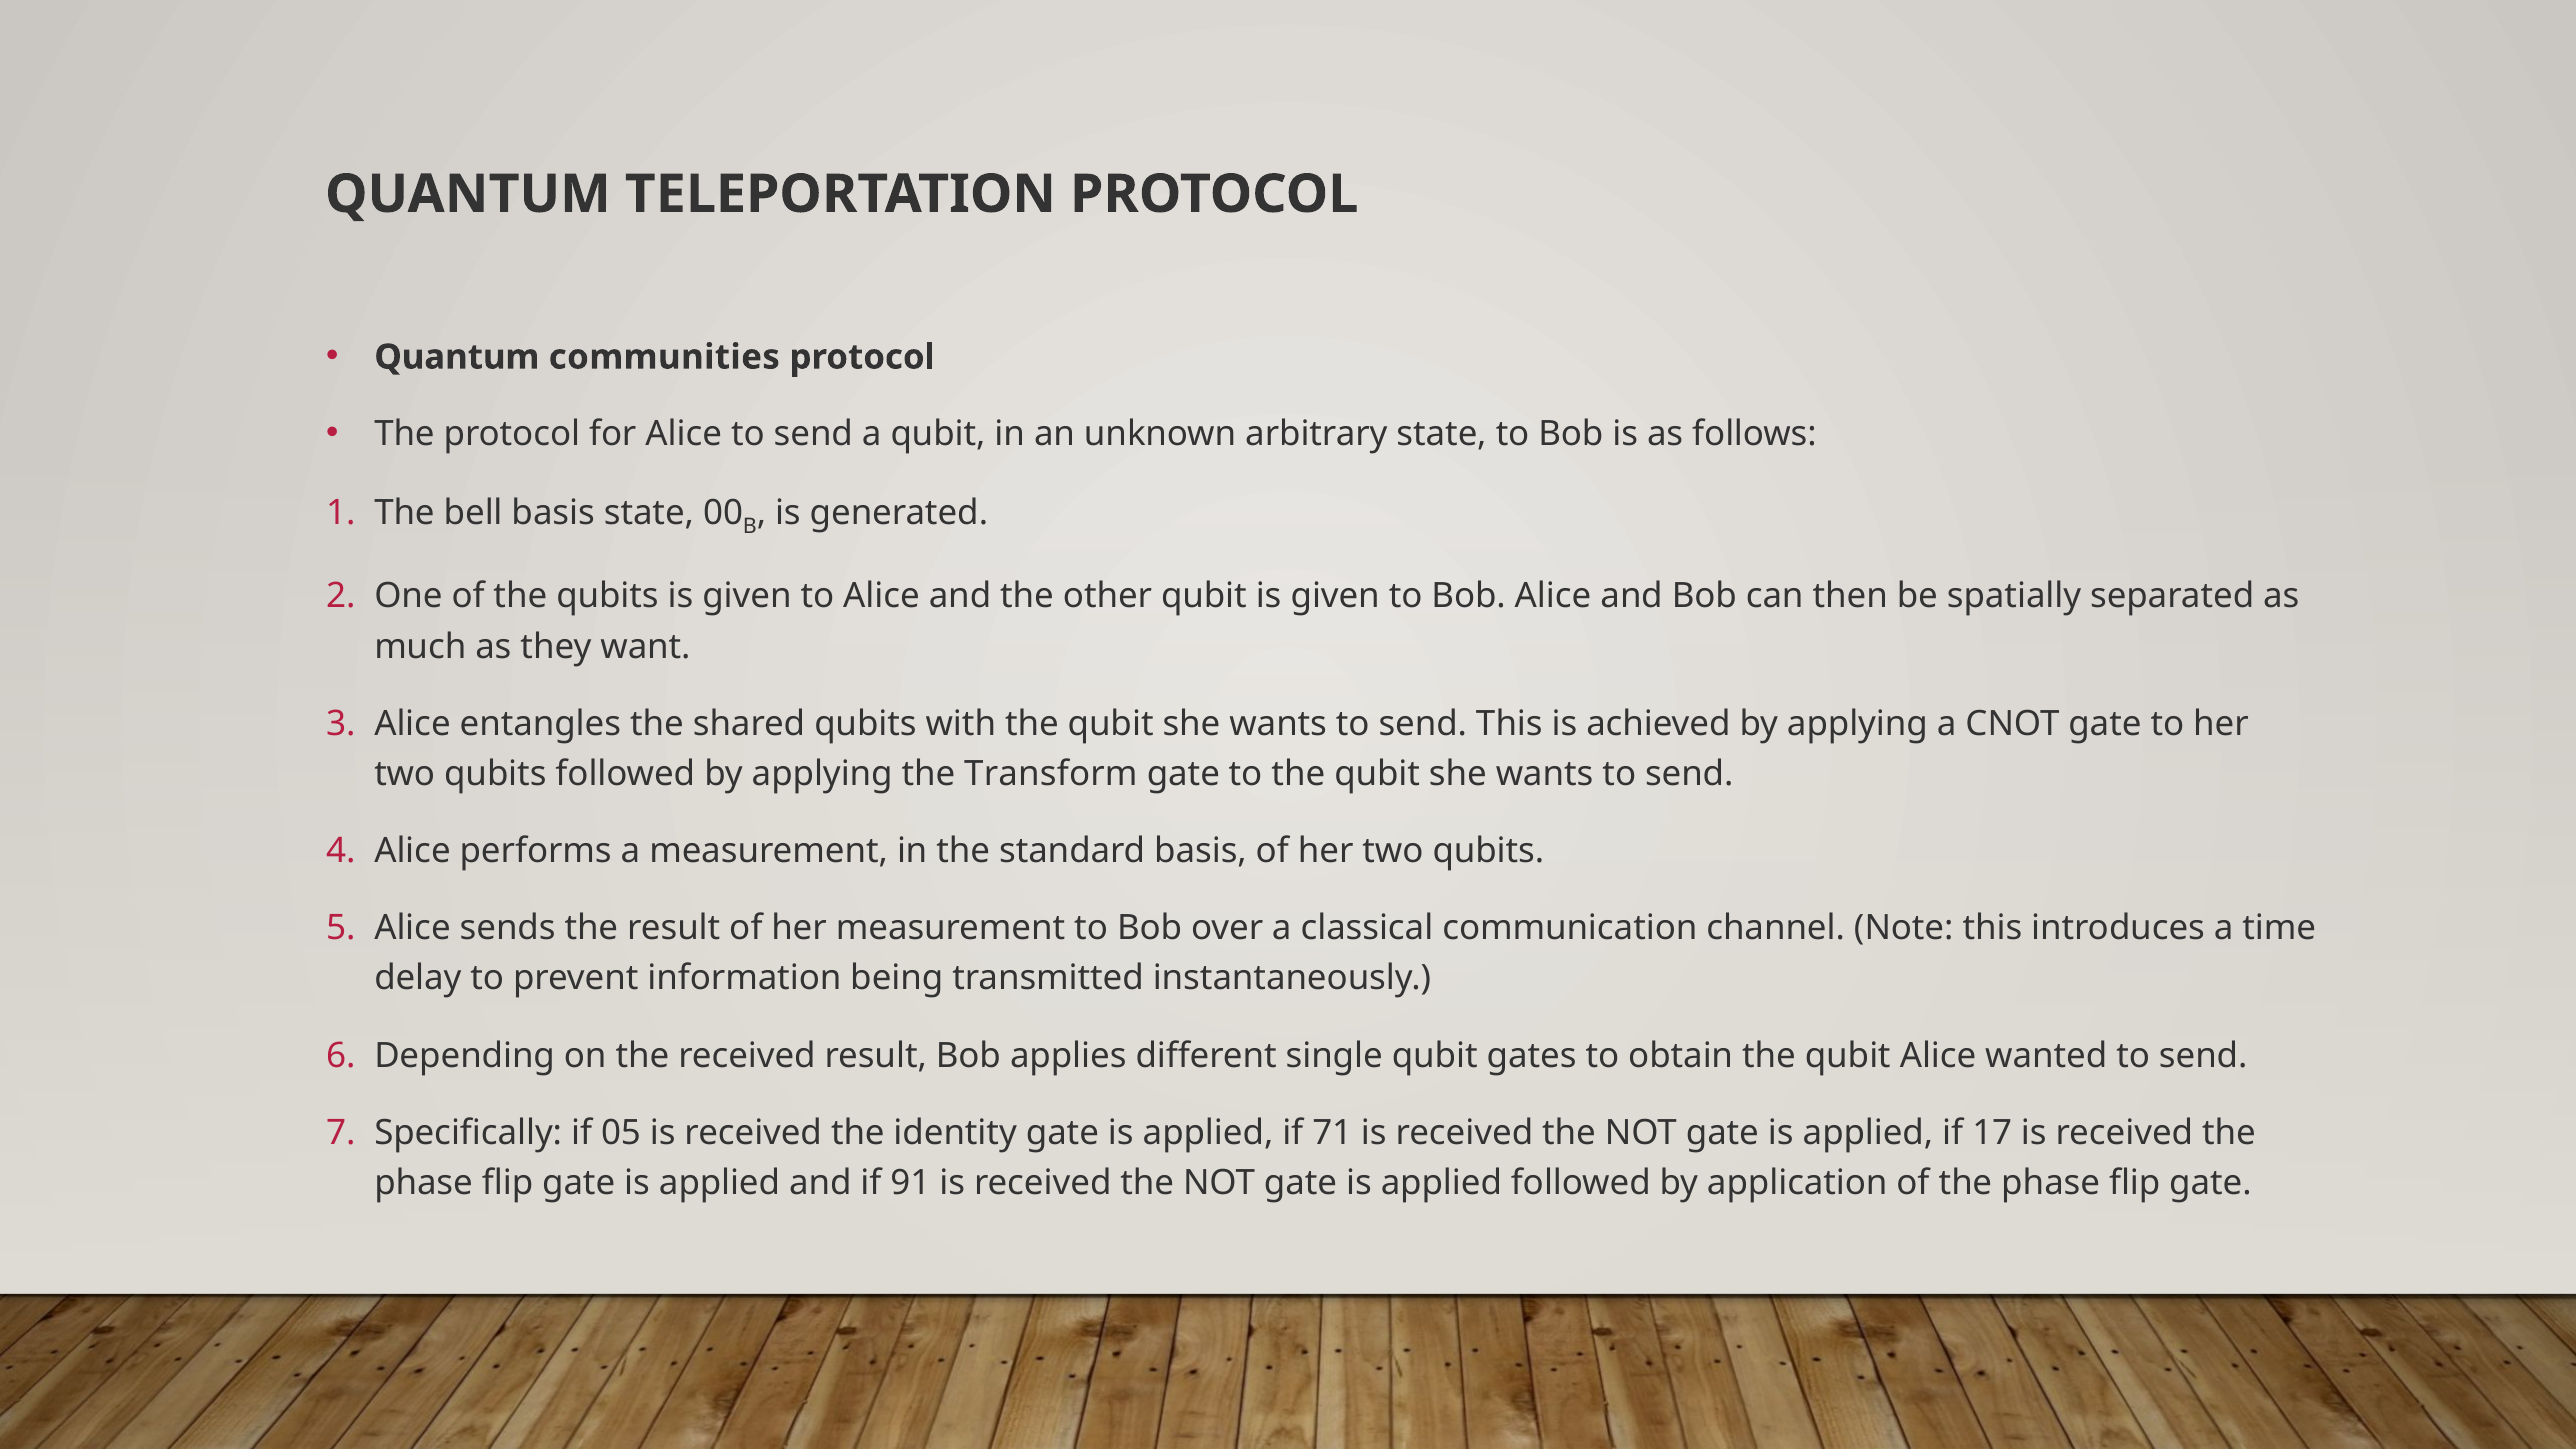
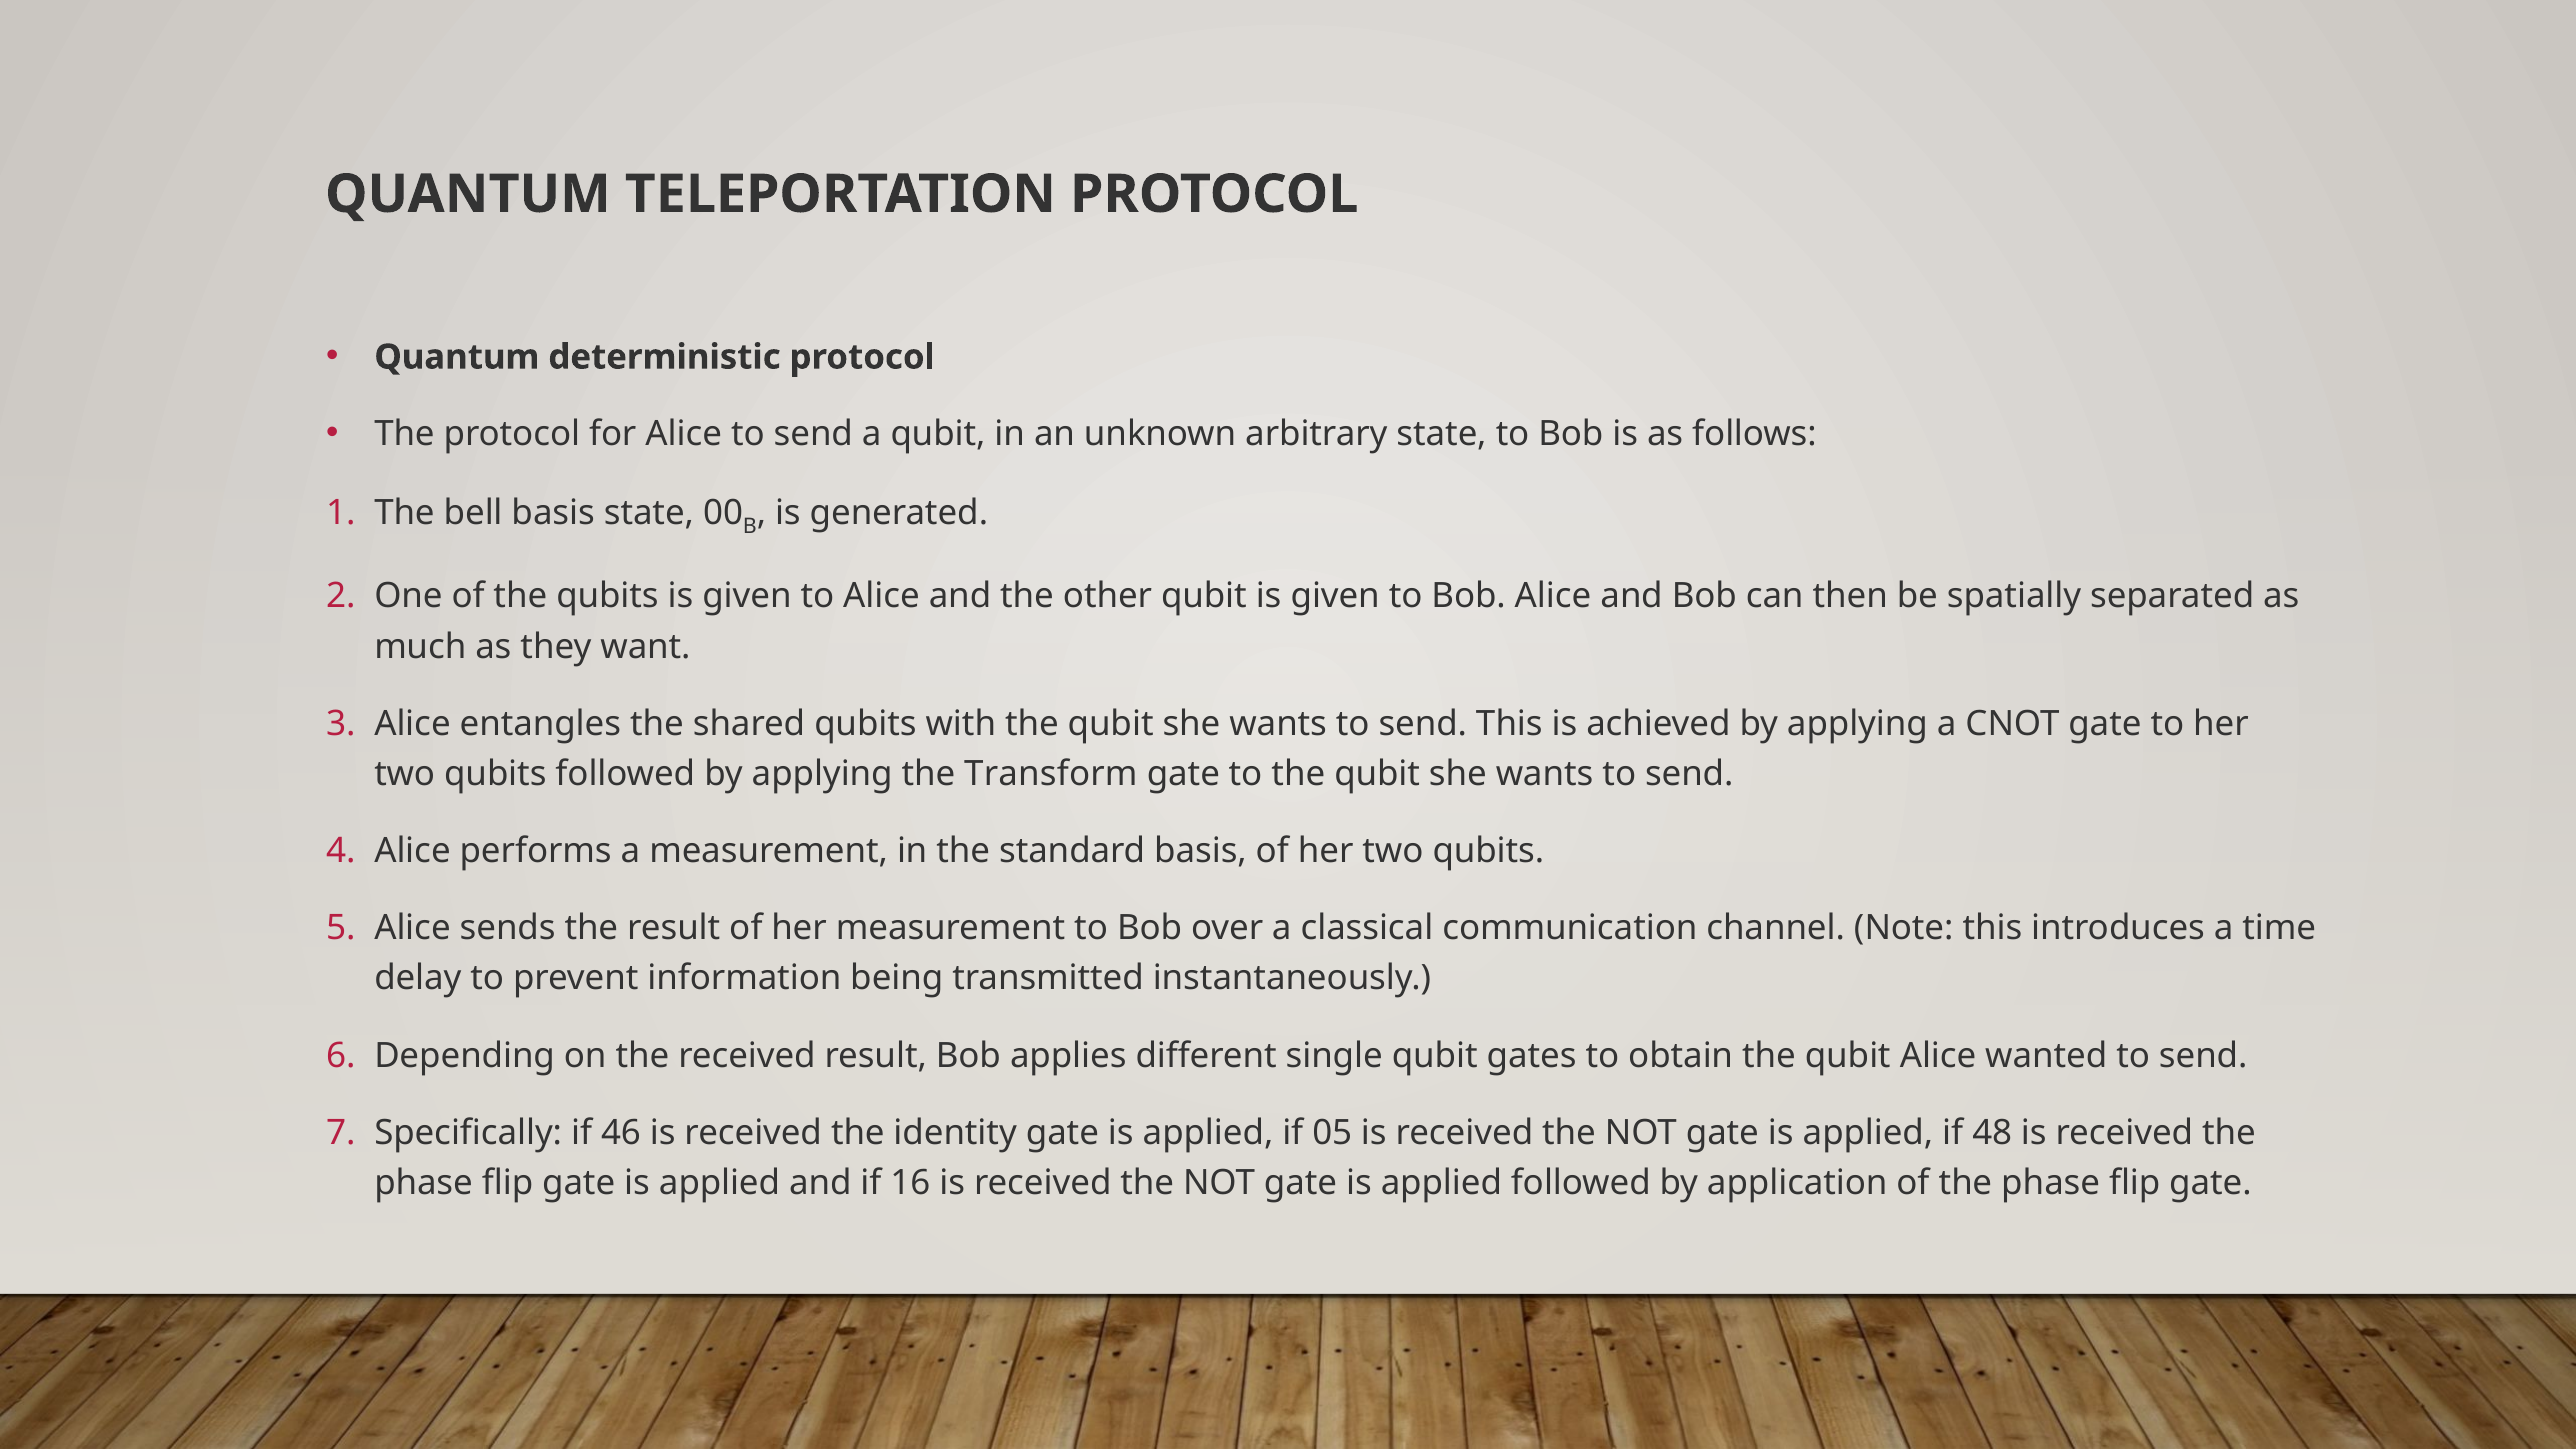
communities: communities -> deterministic
05: 05 -> 46
71: 71 -> 05
17: 17 -> 48
91: 91 -> 16
